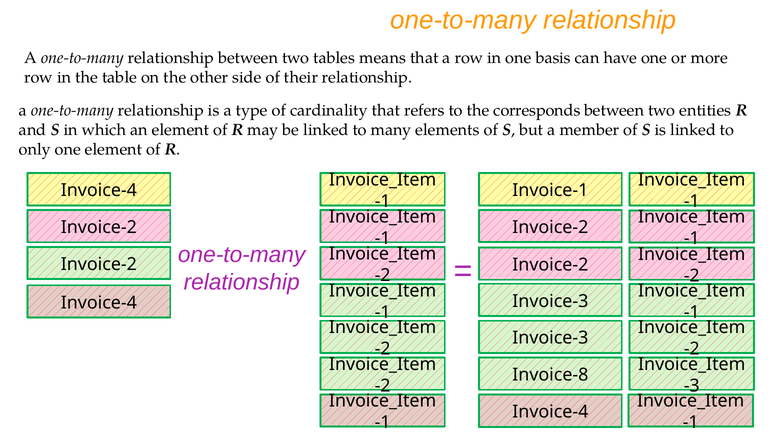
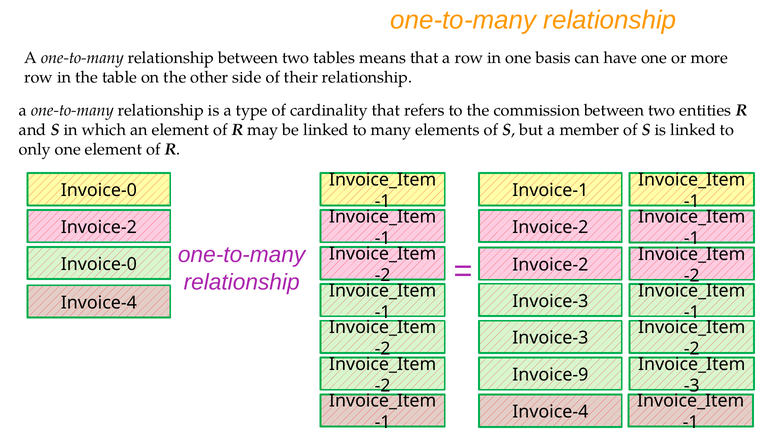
corresponds: corresponds -> commission
Invoice-4 at (99, 190): Invoice-4 -> Invoice-0
Invoice-2 at (99, 264): Invoice-2 -> Invoice-0
Invoice-8: Invoice-8 -> Invoice-9
